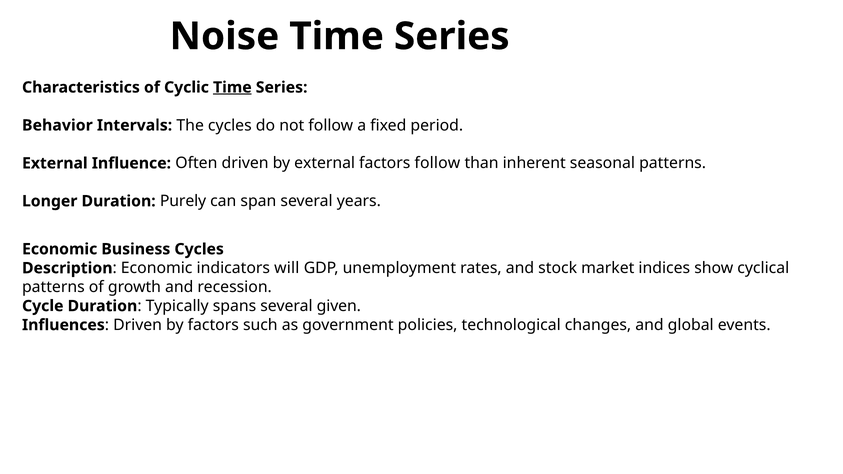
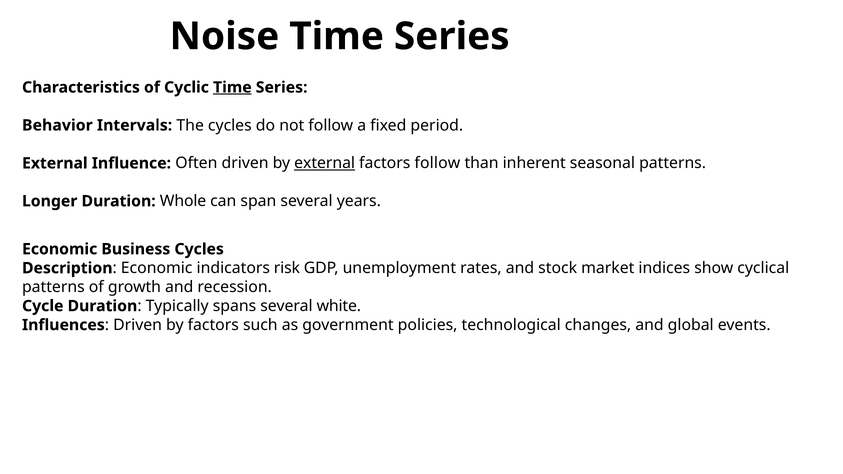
external at (325, 163) underline: none -> present
Purely: Purely -> Whole
will: will -> risk
given: given -> white
